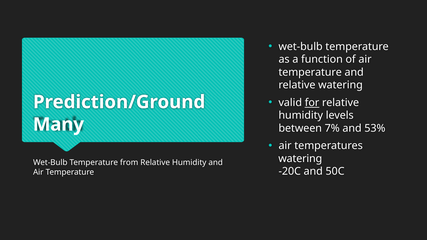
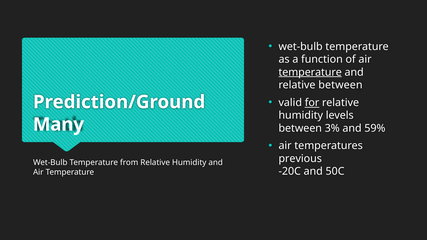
temperature at (310, 72) underline: none -> present
relative watering: watering -> between
7%: 7% -> 3%
53%: 53% -> 59%
watering at (300, 159): watering -> previous
